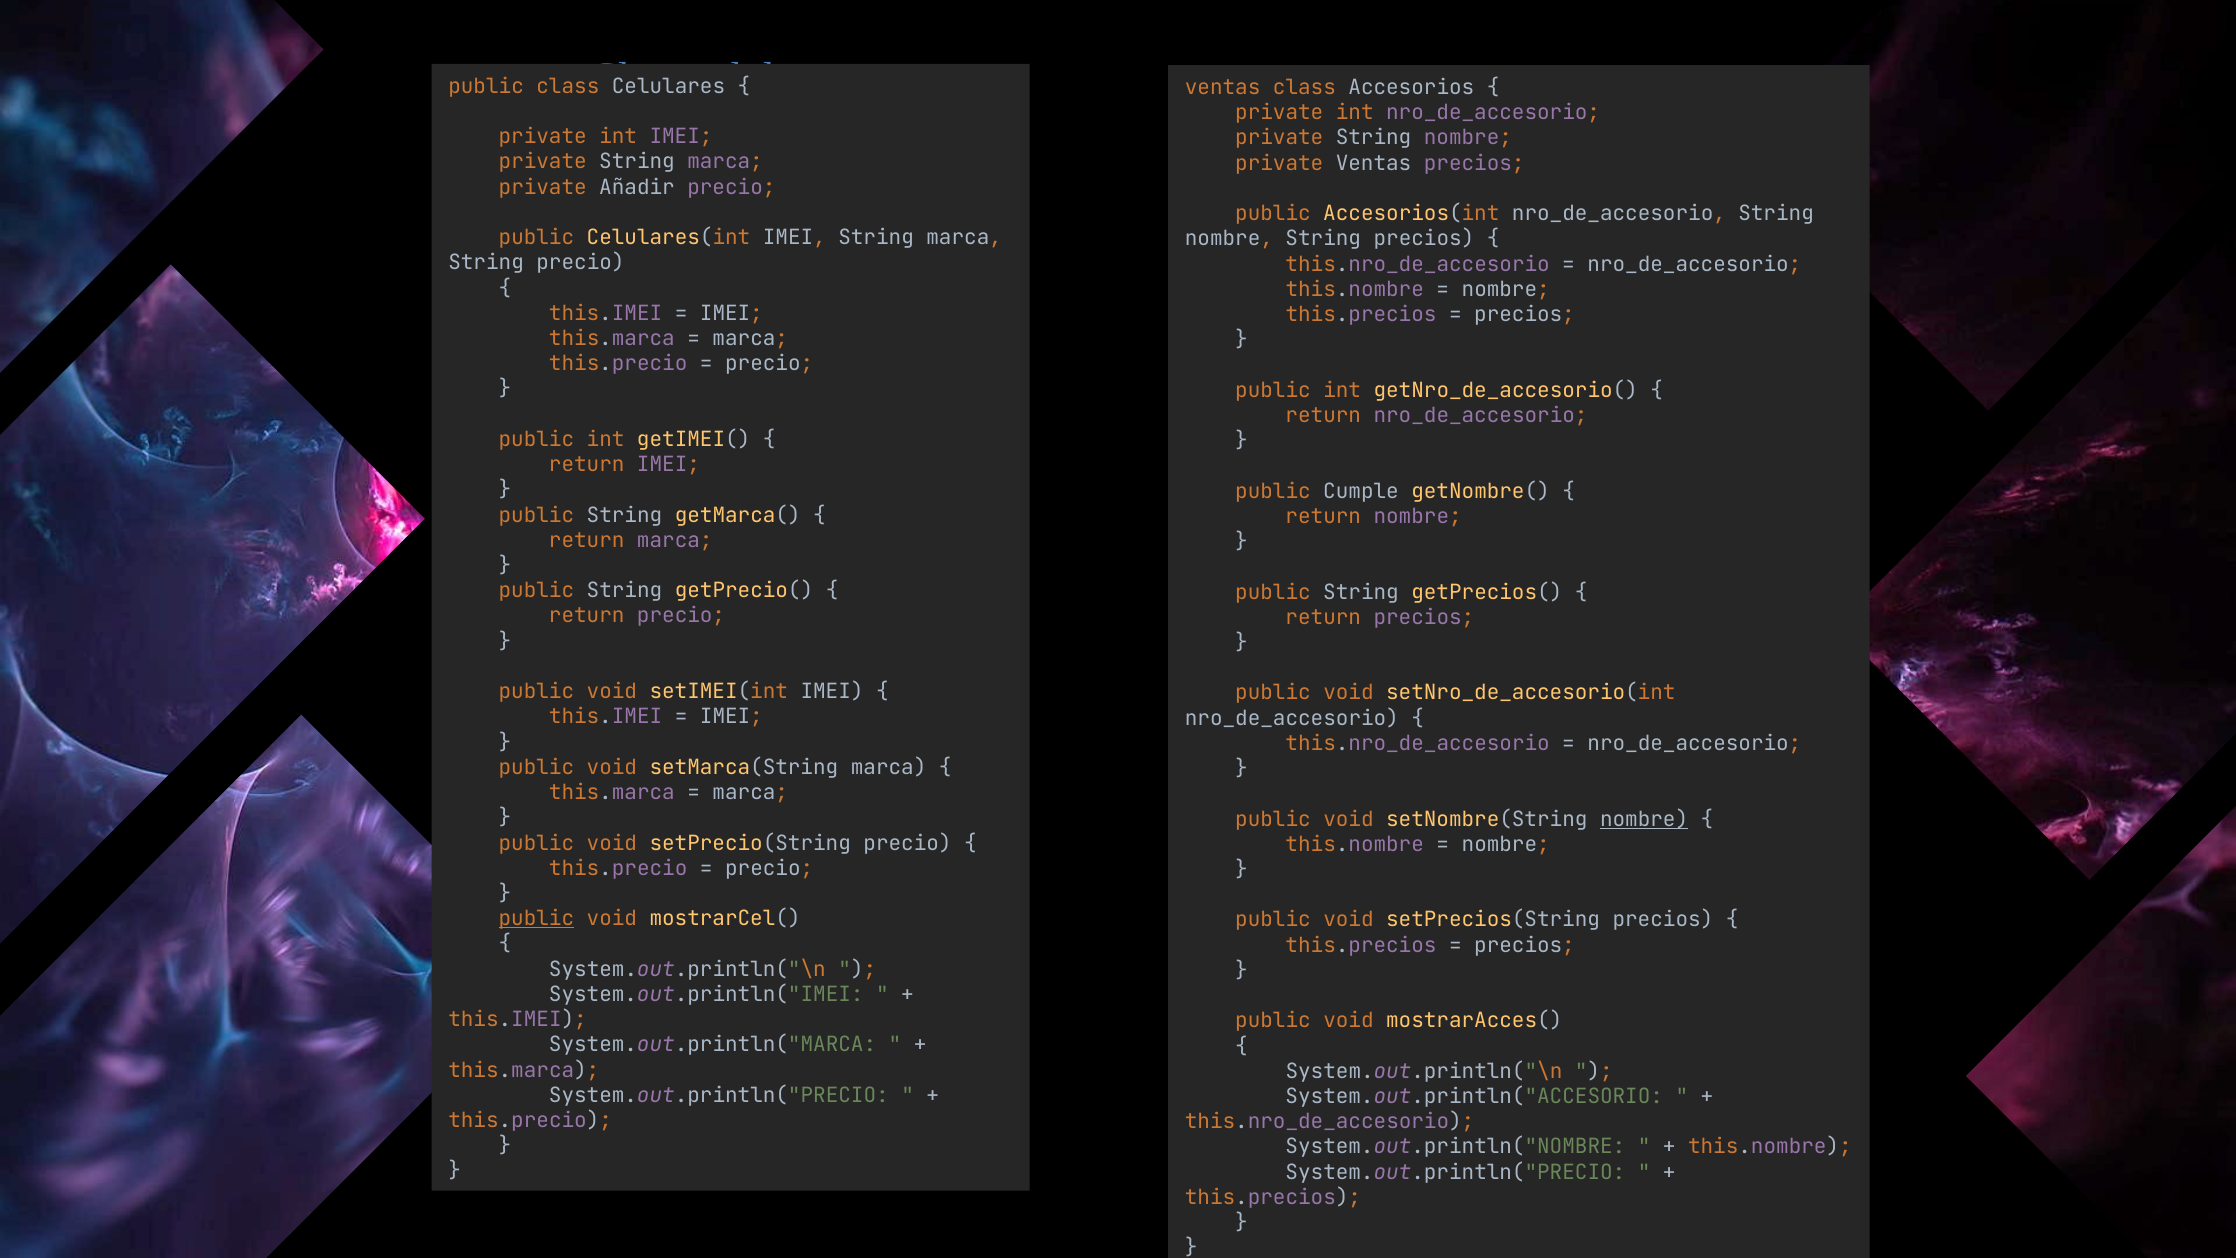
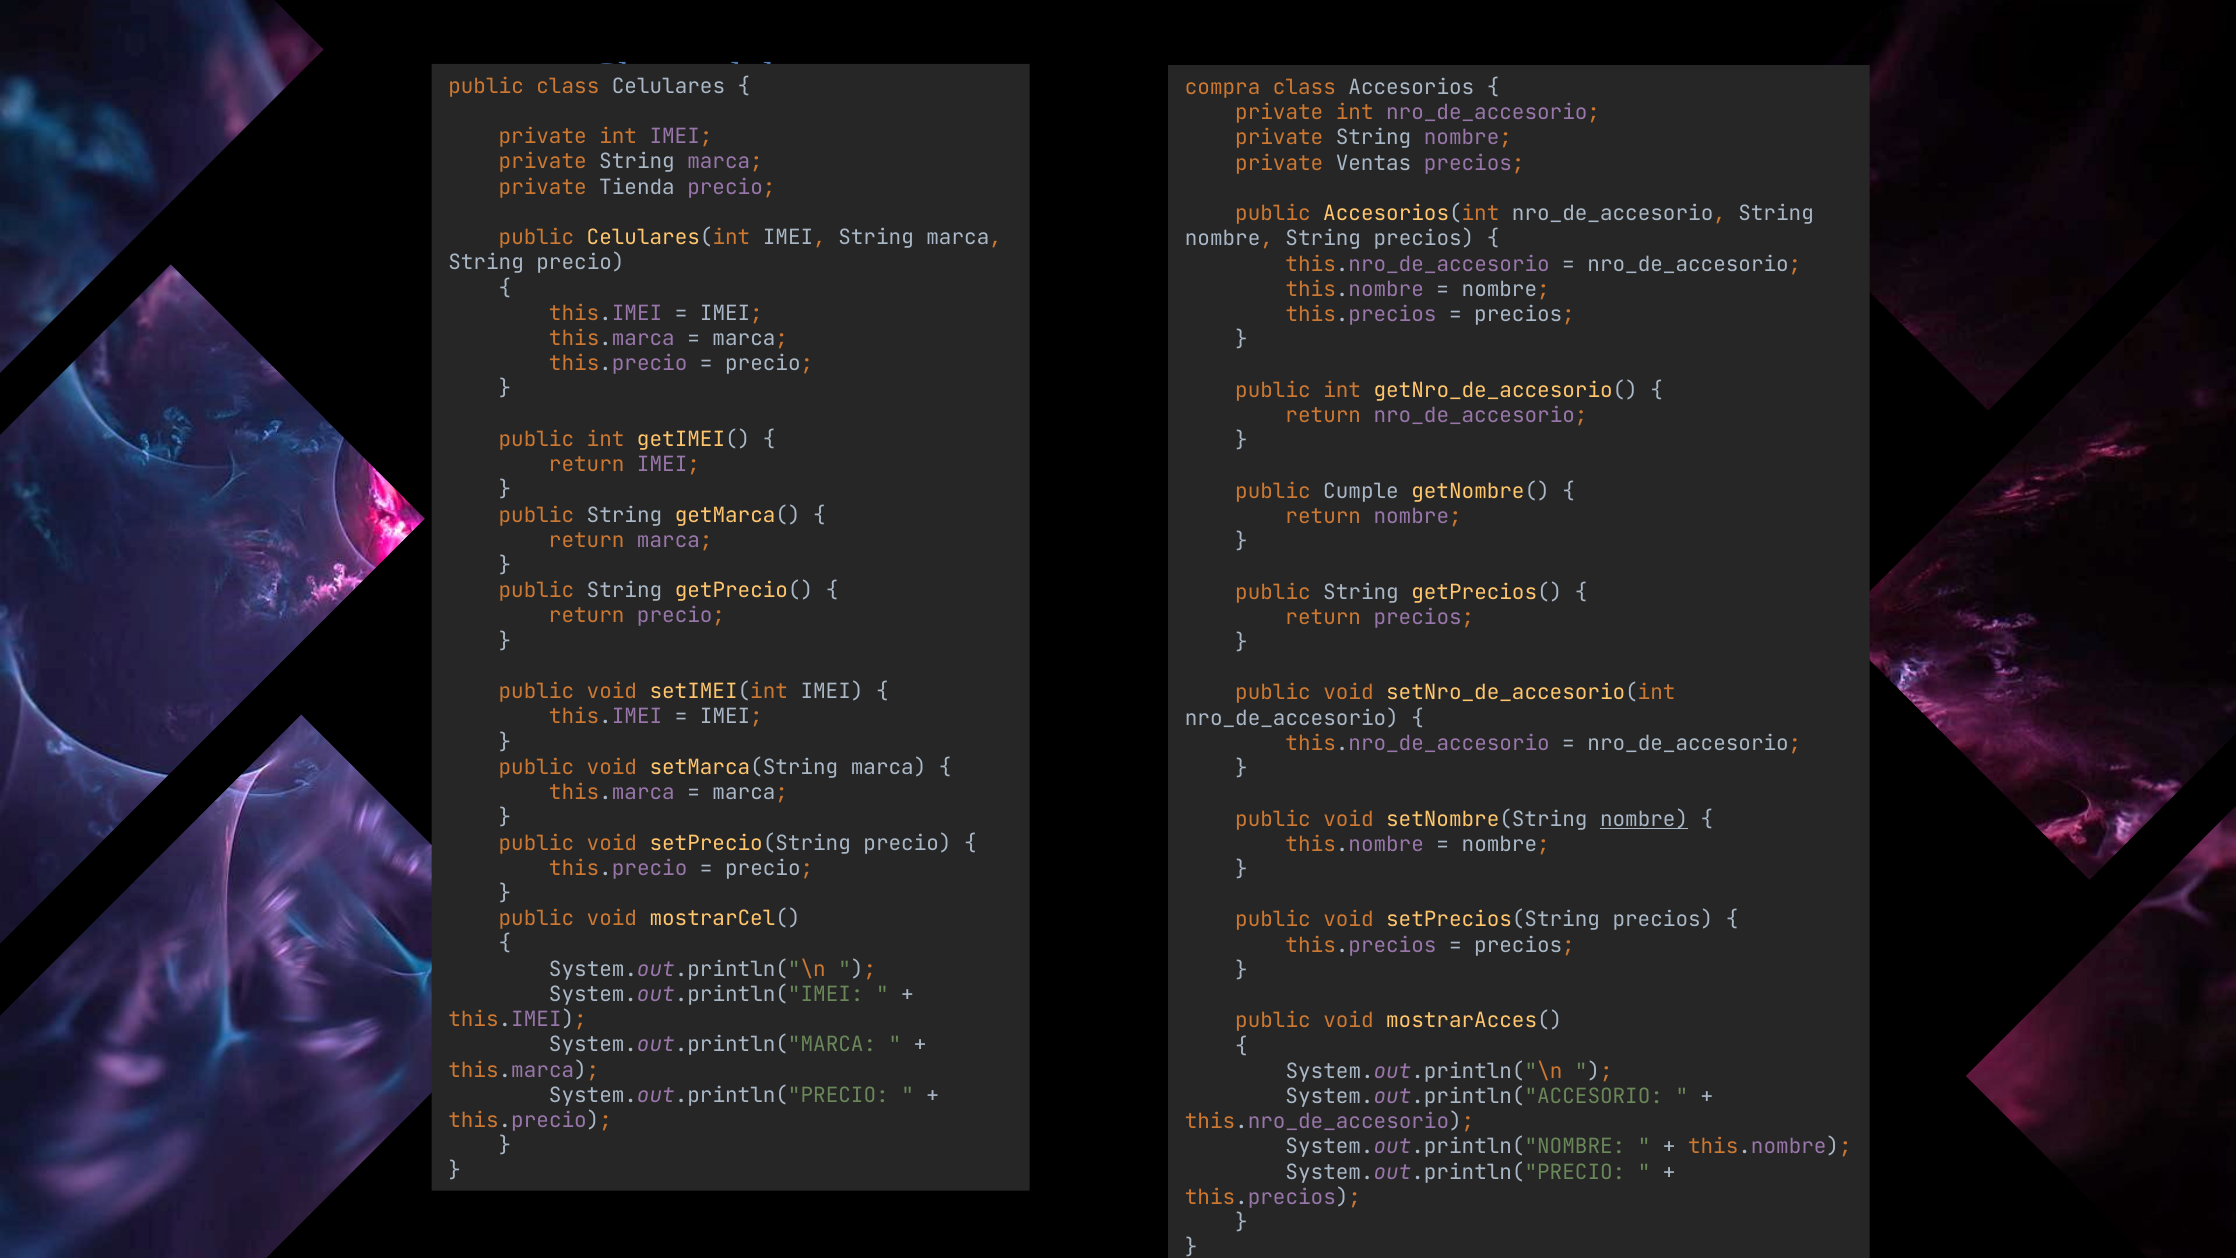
ventas at (1223, 88): ventas -> compra
Añadir: Añadir -> Tienda
public at (536, 919) underline: present -> none
